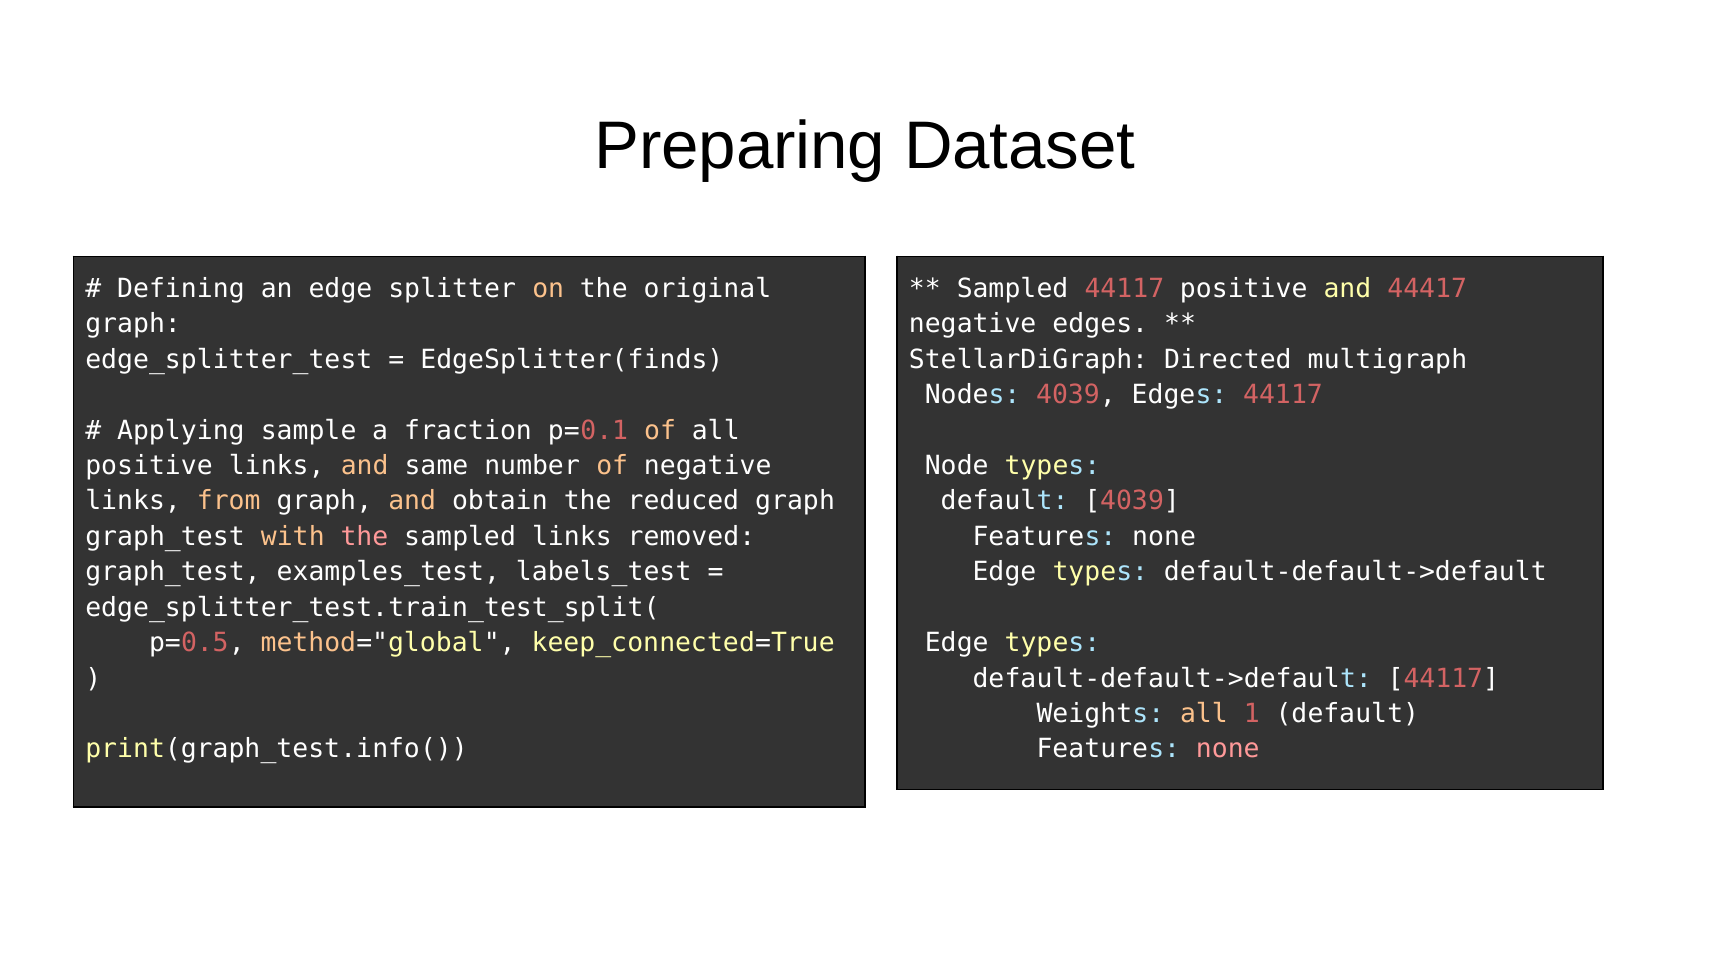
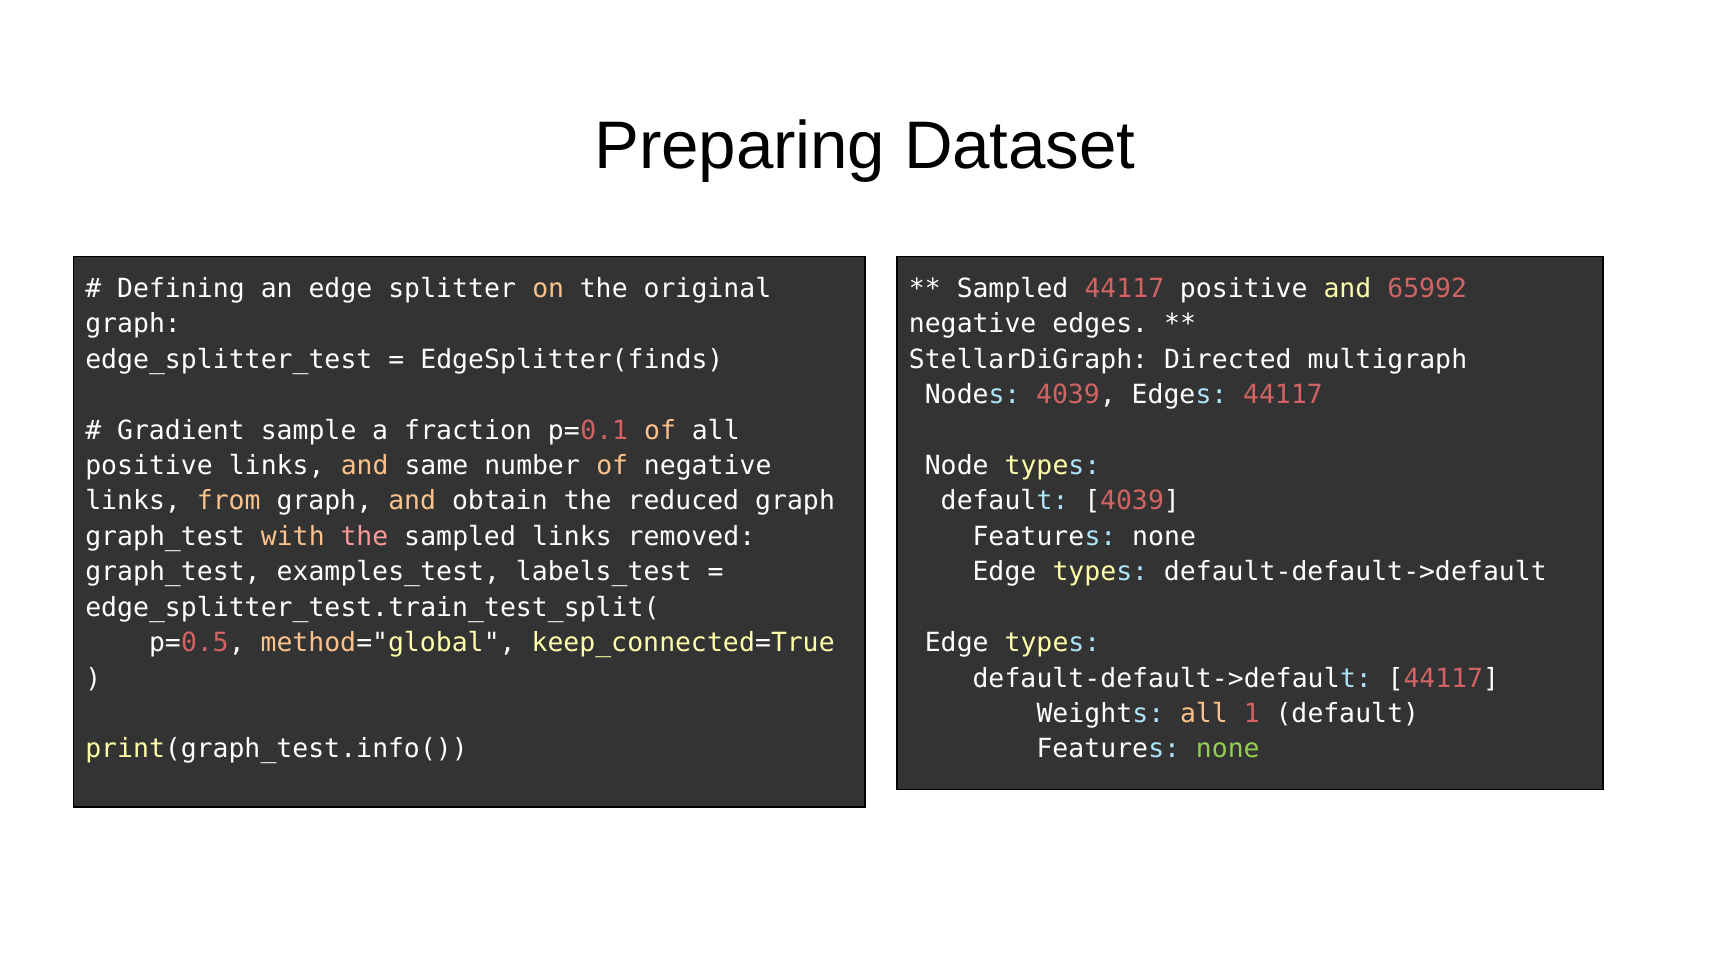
44417: 44417 -> 65992
Applying: Applying -> Gradient
none at (1228, 749) colour: pink -> light green
